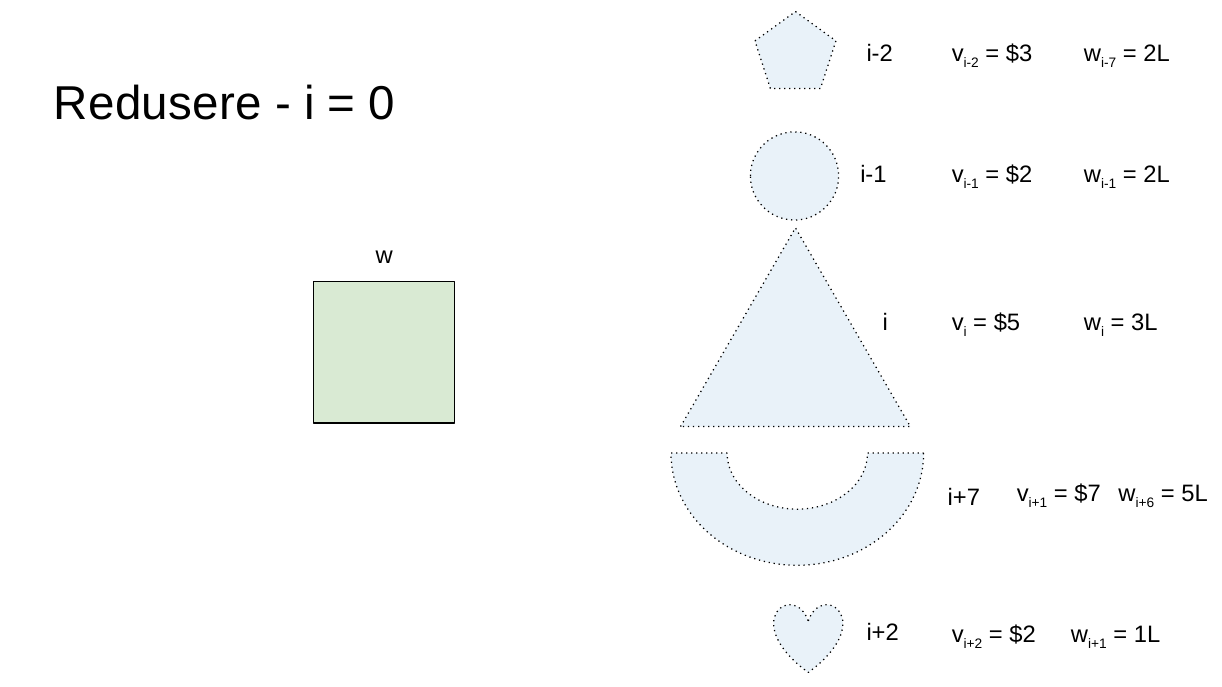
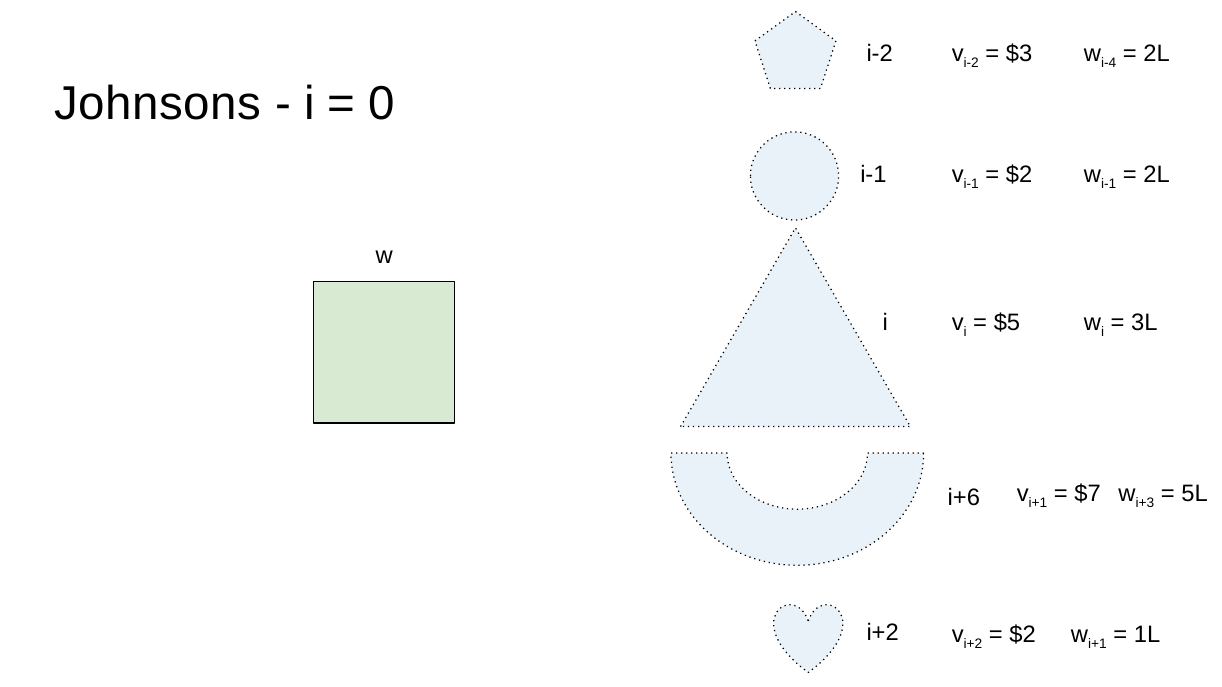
i-7: i-7 -> i-4
Redusere: Redusere -> Johnsons
i+6: i+6 -> i+3
i+7: i+7 -> i+6
